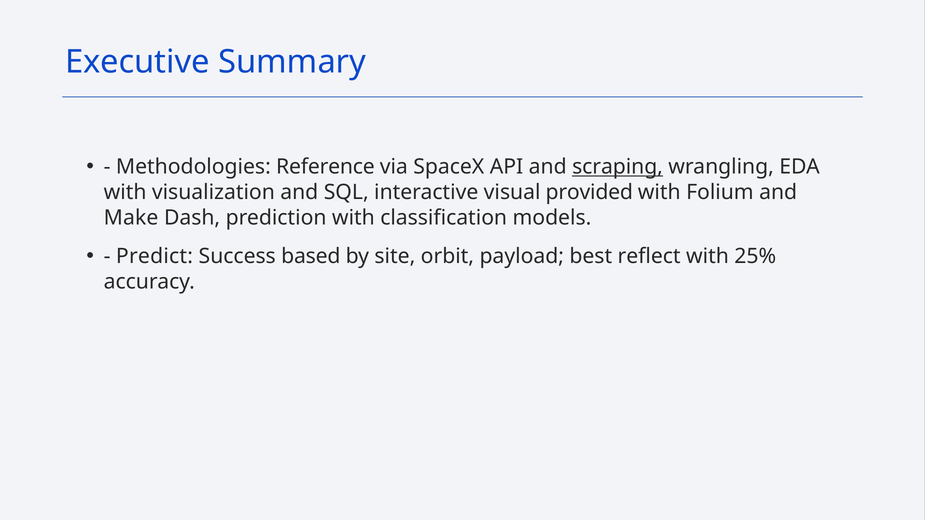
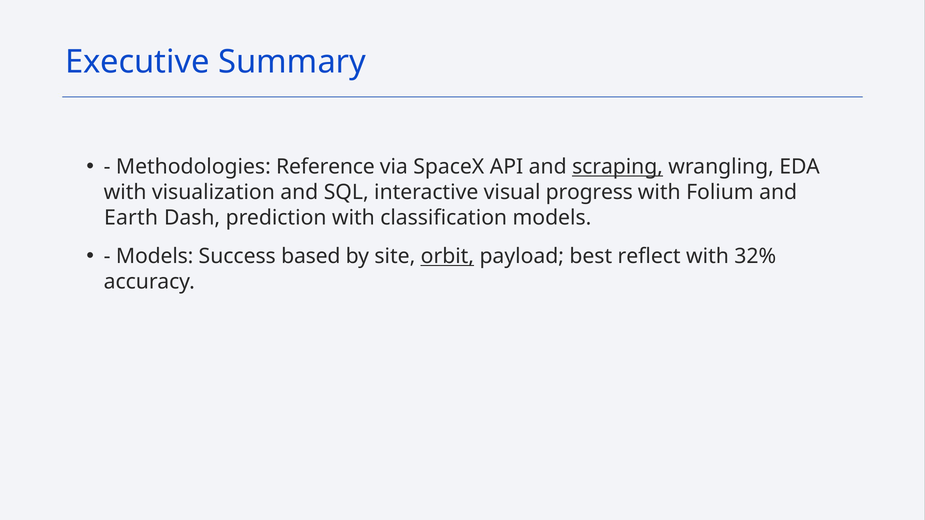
provided: provided -> progress
Make: Make -> Earth
Predict at (154, 257): Predict -> Models
orbit underline: none -> present
25%: 25% -> 32%
